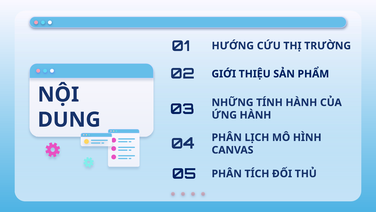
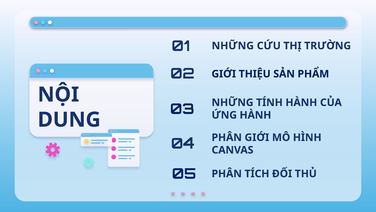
HƯỚNG at (233, 46): HƯỚNG -> NHỮNG
PHÂN LỊCH: LỊCH -> GIỚI
